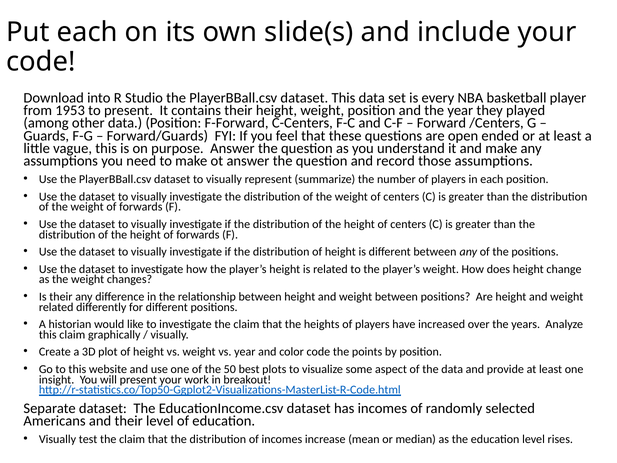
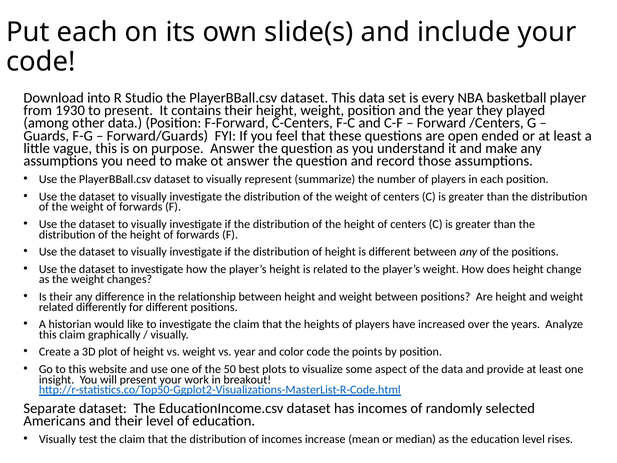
1953: 1953 -> 1930
